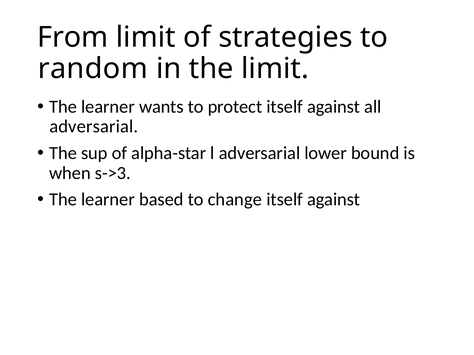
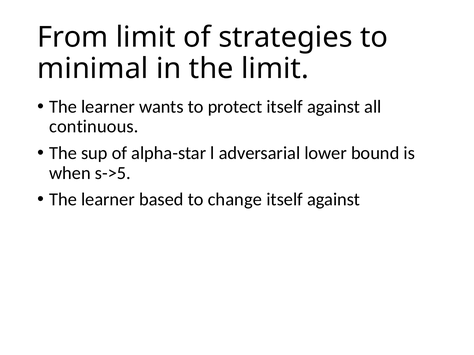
random: random -> minimal
adversarial at (94, 127): adversarial -> continuous
s->3: s->3 -> s->5
